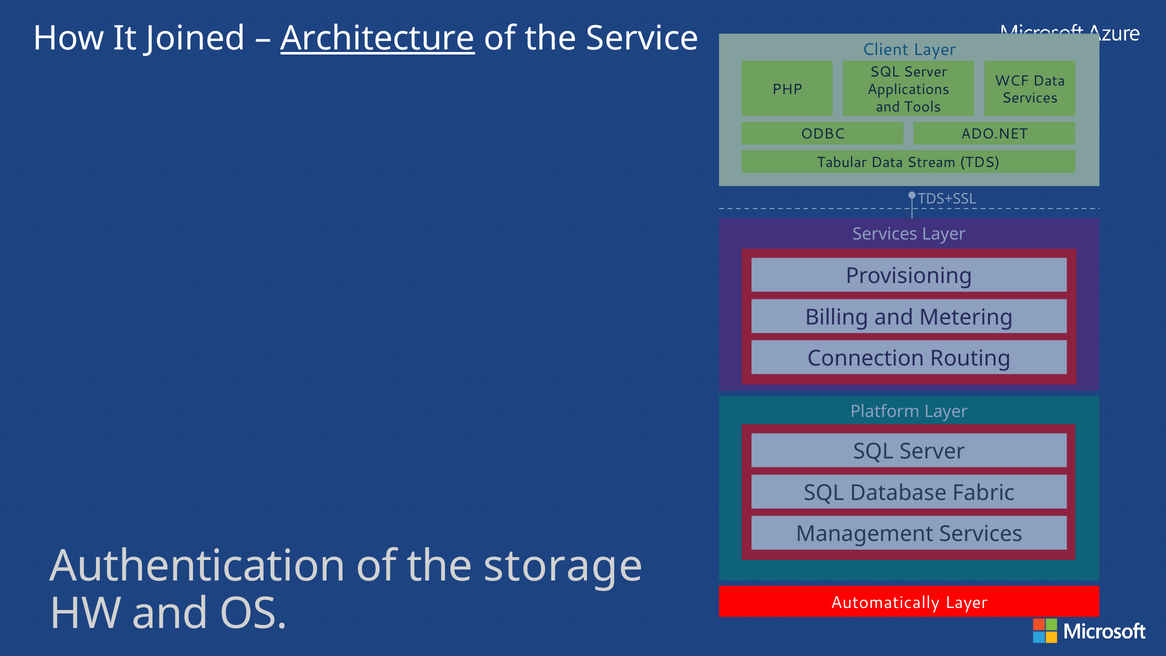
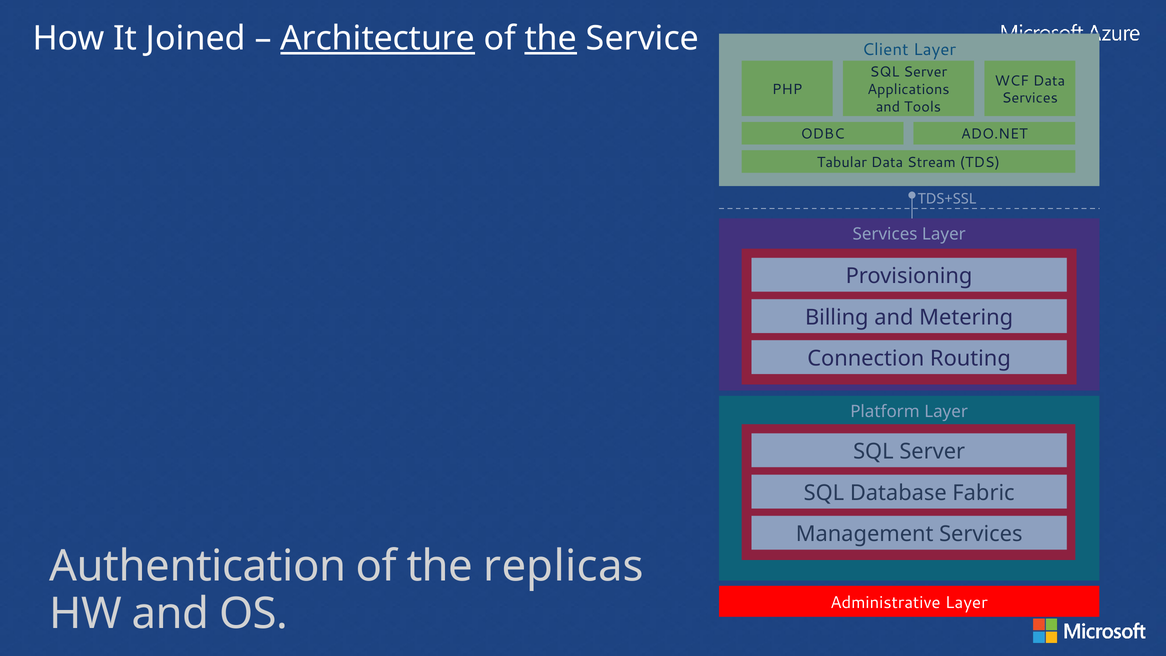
the at (551, 39) underline: none -> present
storage: storage -> replicas
Automatically: Automatically -> Administrative
